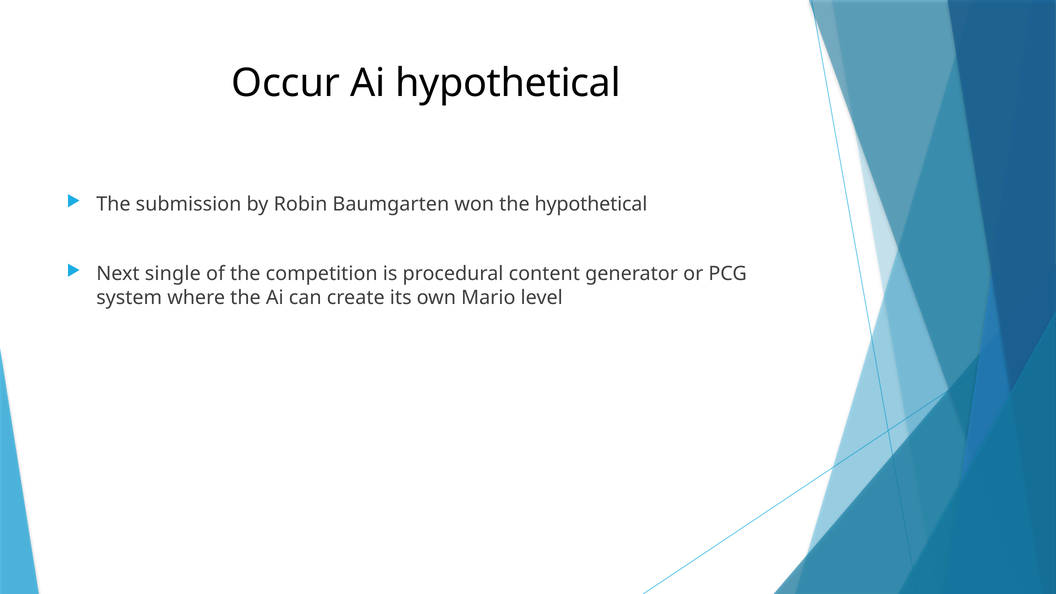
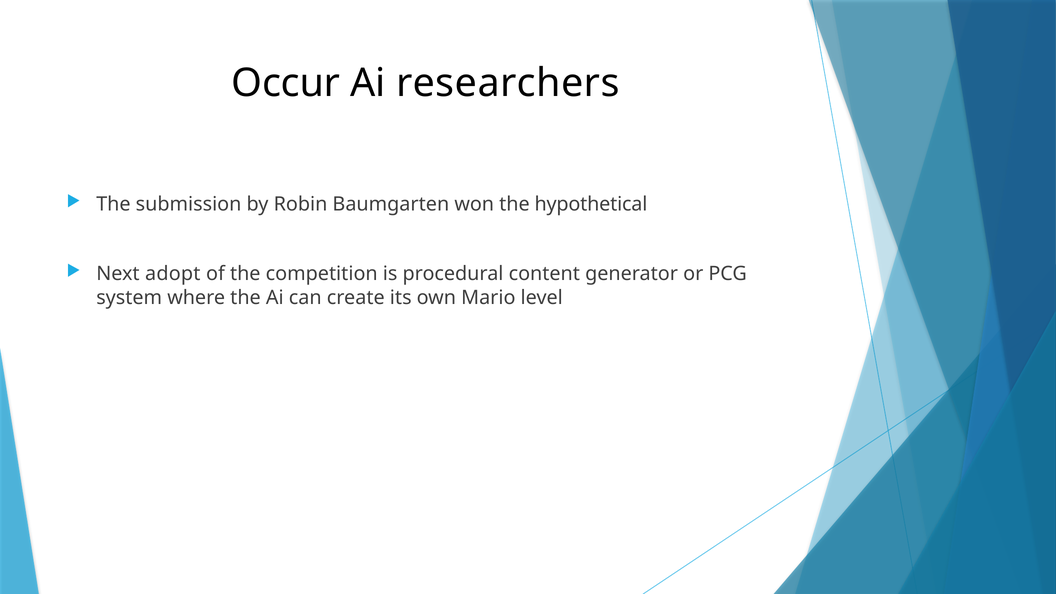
Ai hypothetical: hypothetical -> researchers
single: single -> adopt
